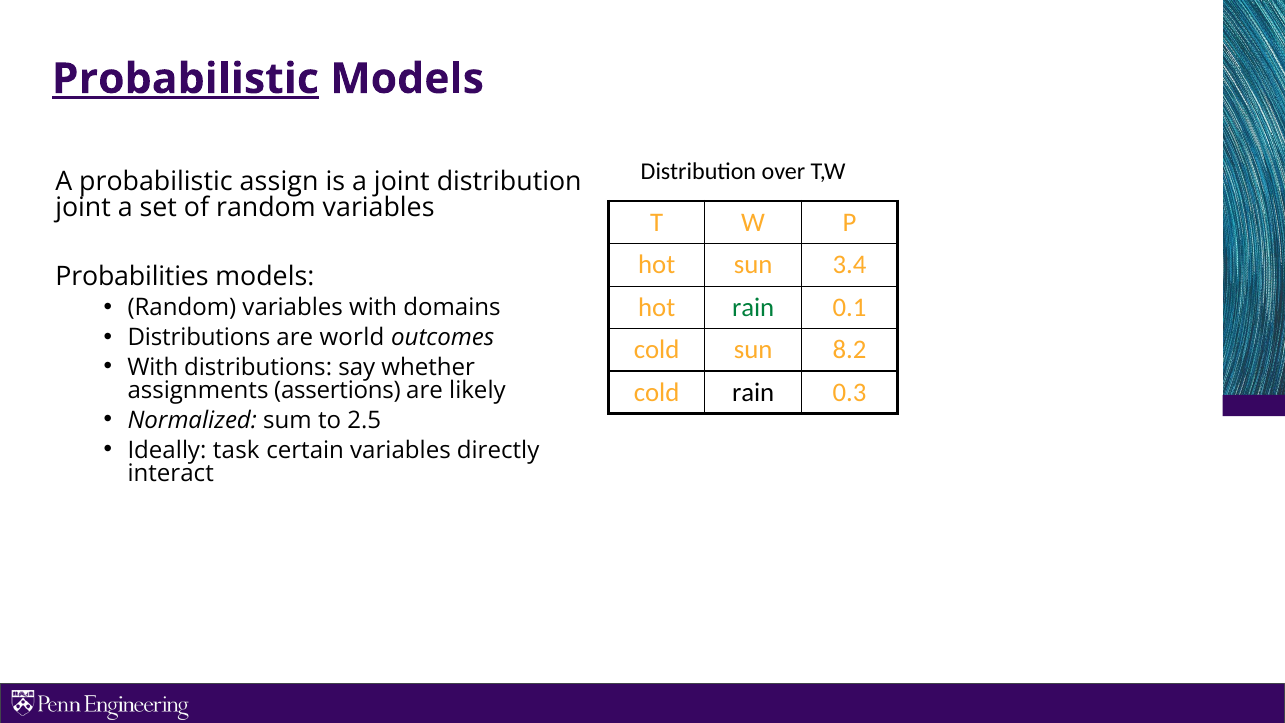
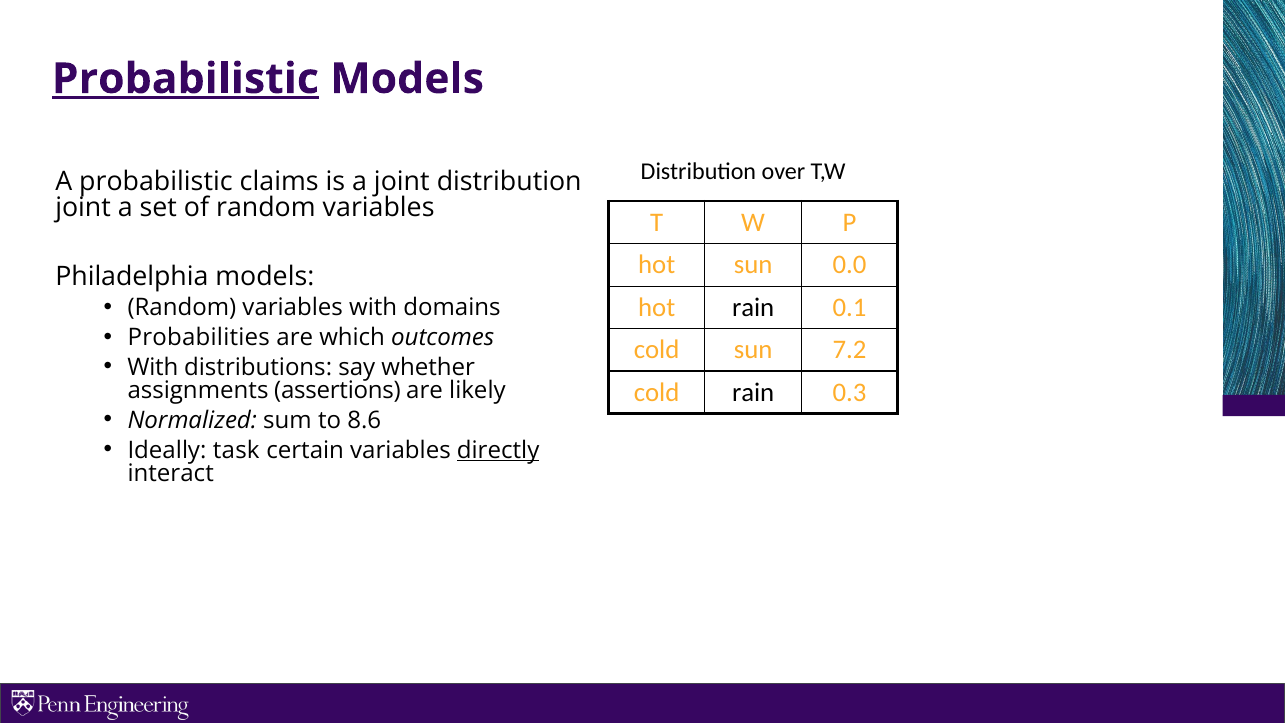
assign: assign -> claims
3.4: 3.4 -> 0.0
Probabilities: Probabilities -> Philadelphia
rain at (753, 308) colour: green -> black
Distributions at (199, 338): Distributions -> Probabilities
world: world -> which
8.2: 8.2 -> 7.2
2.5: 2.5 -> 8.6
directly underline: none -> present
